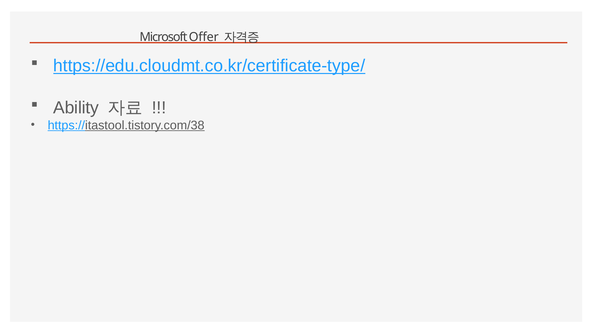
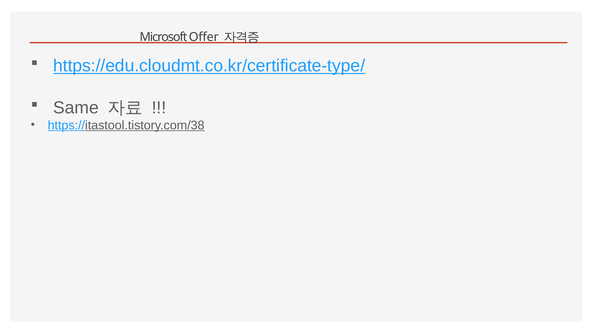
Ability: Ability -> Same
